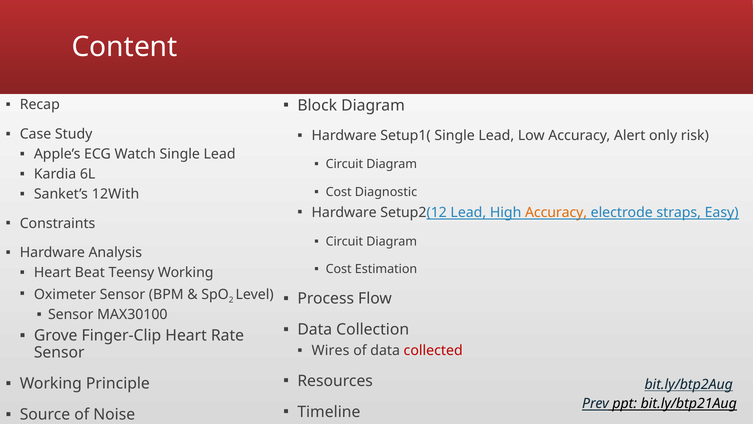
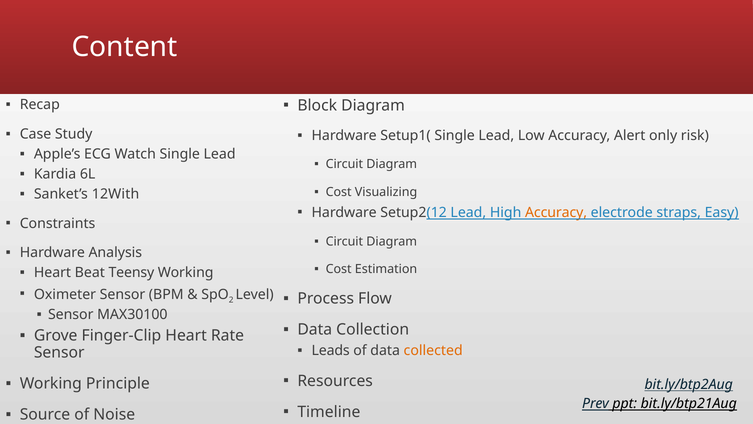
Diagnostic: Diagnostic -> Visualizing
Wires: Wires -> Leads
collected colour: red -> orange
